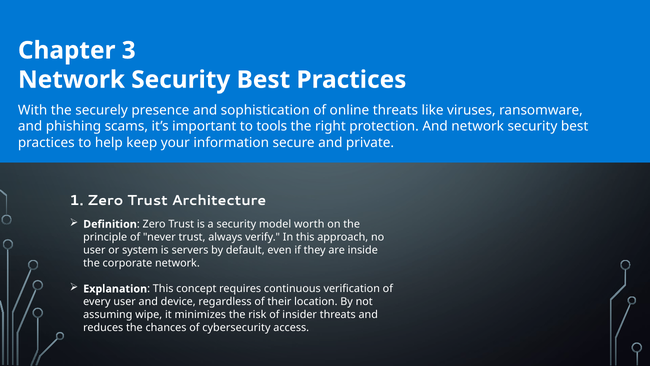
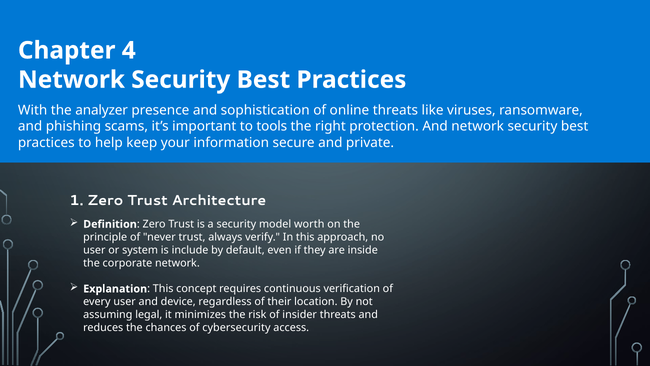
3: 3 -> 4
securely: securely -> analyzer
servers: servers -> include
wipe: wipe -> legal
